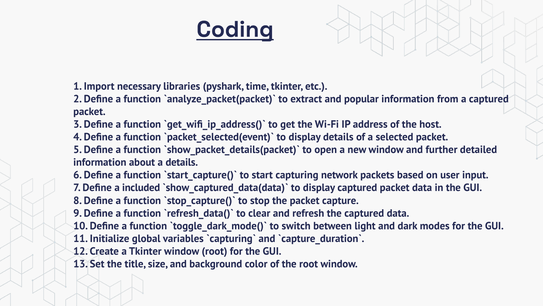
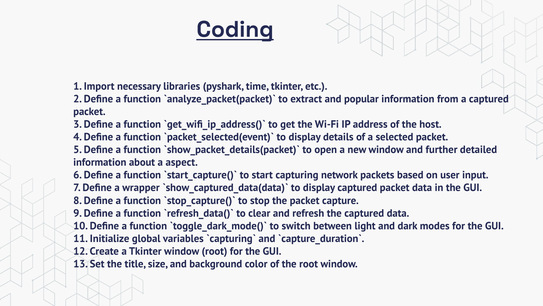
a details: details -> aspect
included: included -> wrapper
